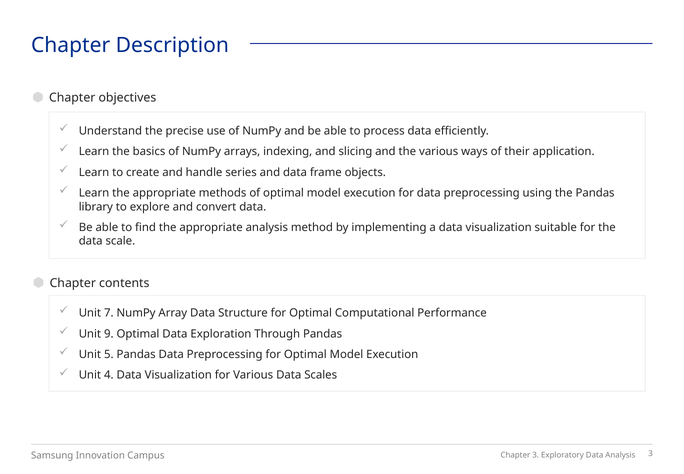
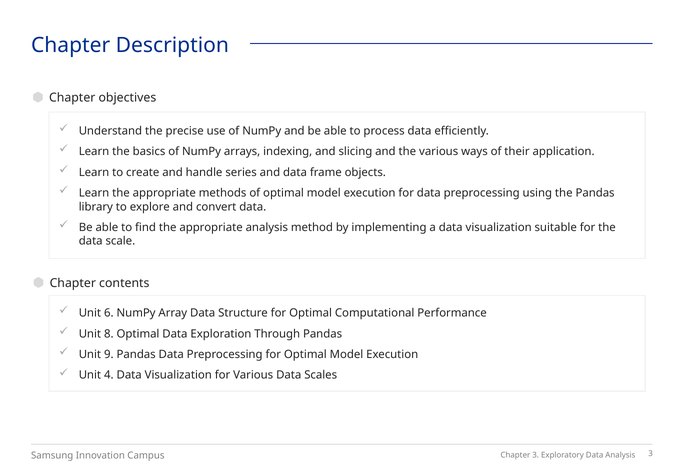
7: 7 -> 6
9: 9 -> 8
5: 5 -> 9
